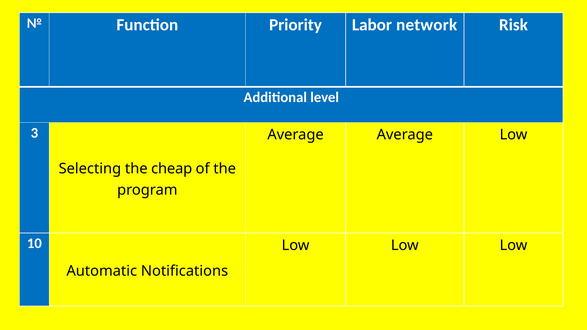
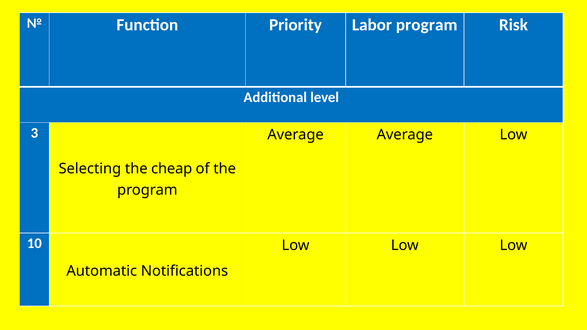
Labor network: network -> program
